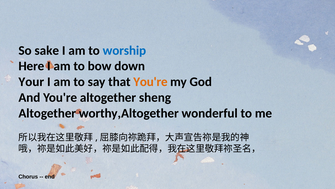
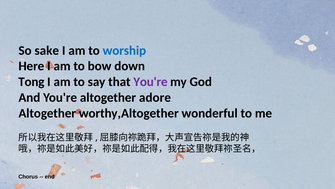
Your: Your -> Tong
You're at (150, 82) colour: orange -> purple
sheng: sheng -> adore
